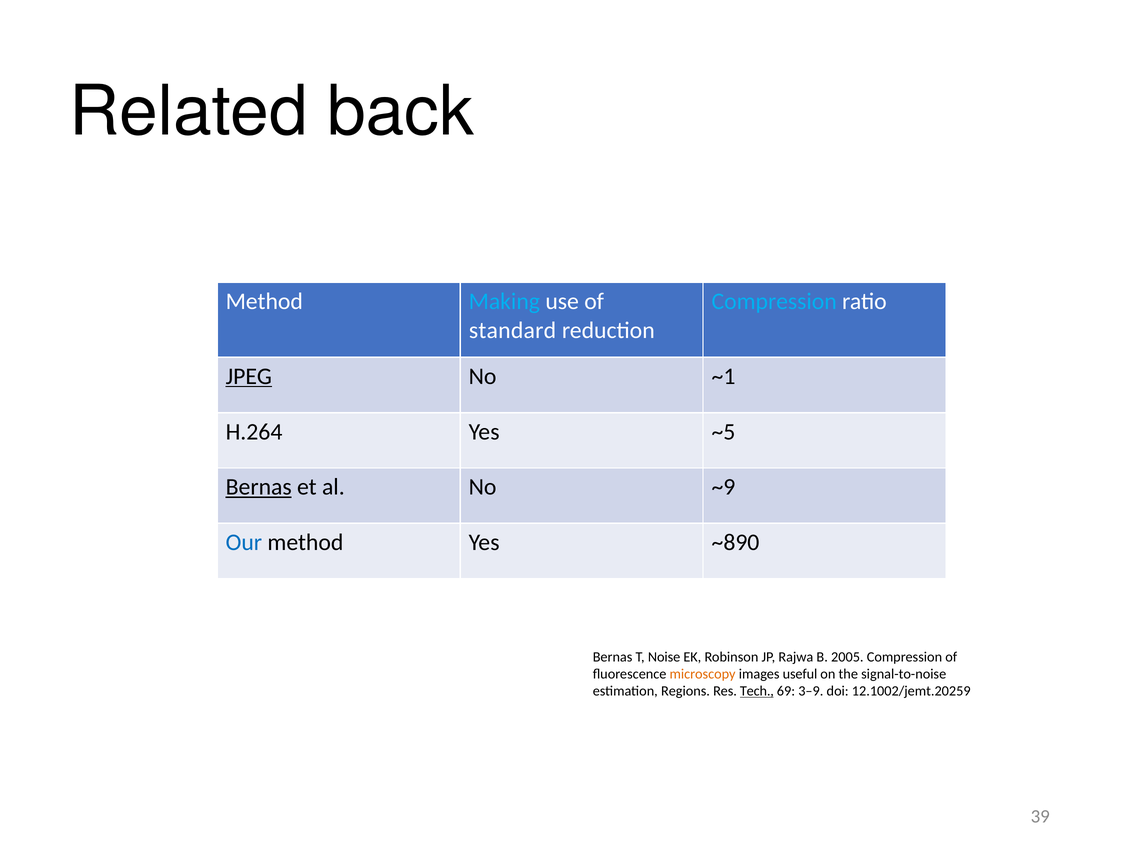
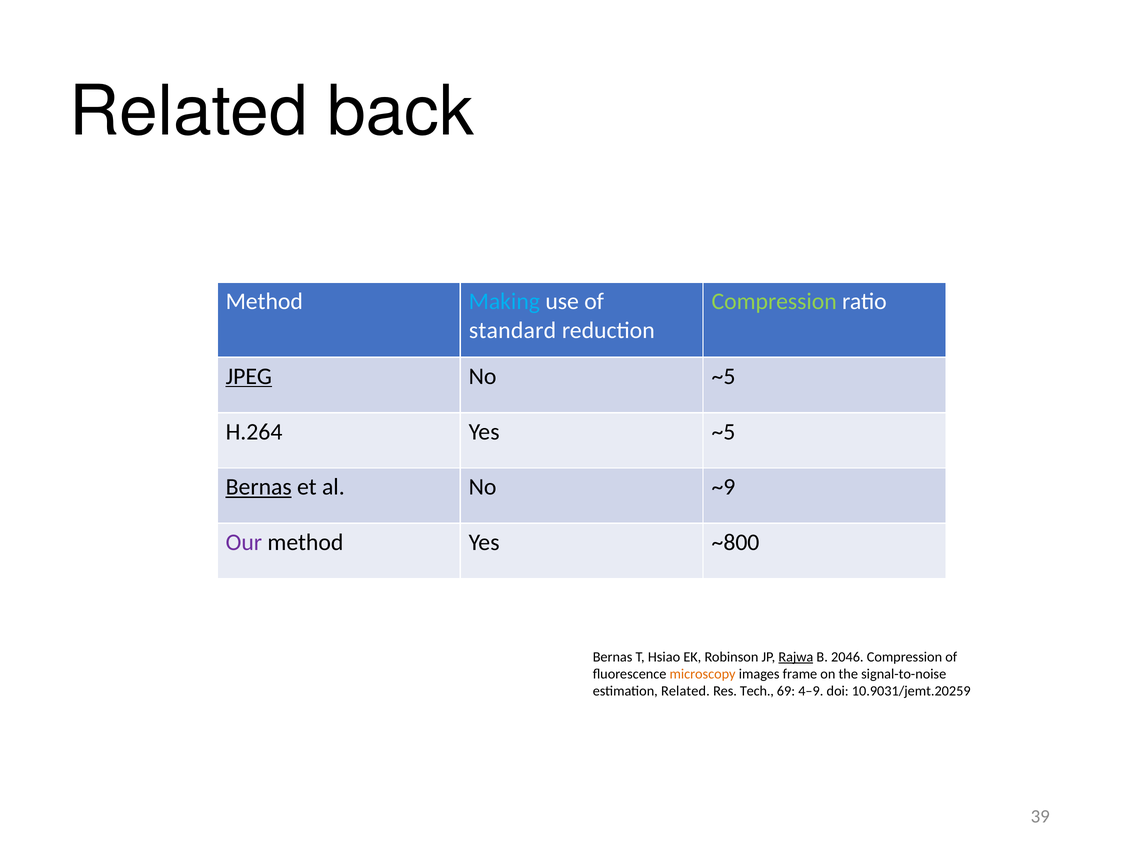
Compression at (774, 301) colour: light blue -> light green
No ~1: ~1 -> ~5
Our colour: blue -> purple
~890: ~890 -> ~800
Noise: Noise -> Hsiao
Rajwa underline: none -> present
2005: 2005 -> 2046
useful: useful -> frame
estimation Regions: Regions -> Related
Tech underline: present -> none
3–9: 3–9 -> 4–9
12.1002/jemt.20259: 12.1002/jemt.20259 -> 10.9031/jemt.20259
